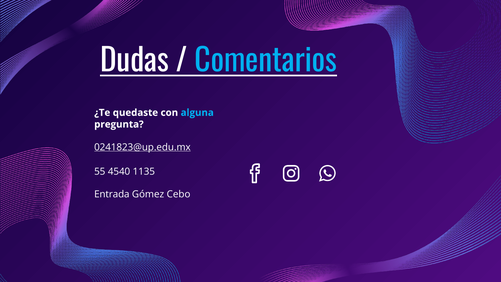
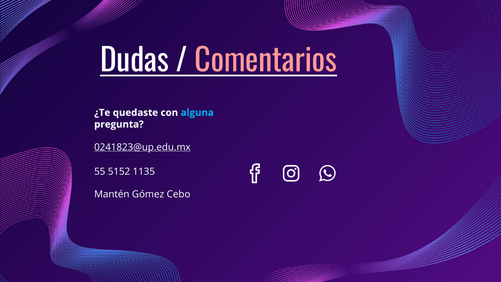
Comentarios colour: light blue -> pink
4540: 4540 -> 5152
Entrada: Entrada -> Mantén
